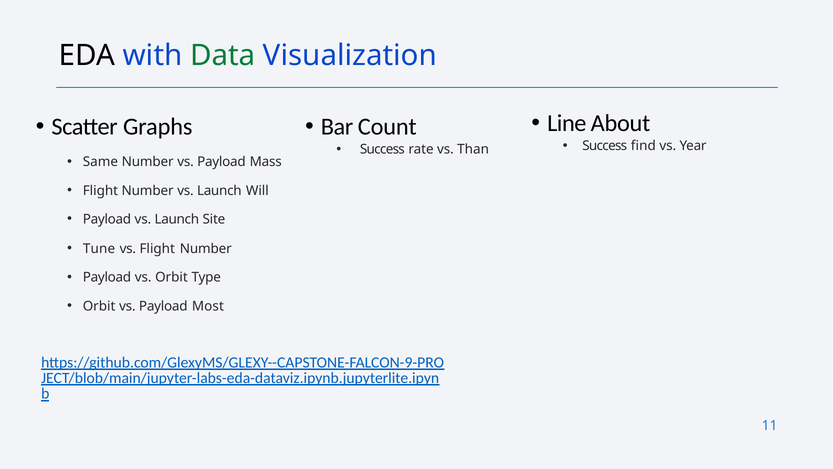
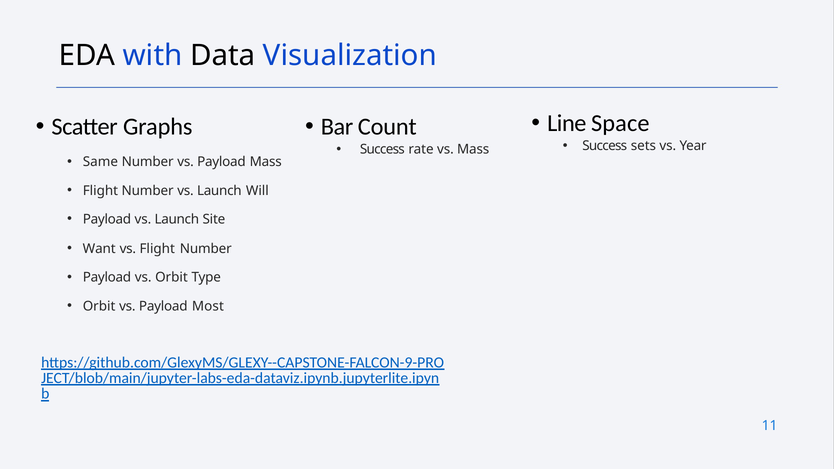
Data colour: green -> black
About: About -> Space
find: find -> sets
vs Than: Than -> Mass
Tune: Tune -> Want
